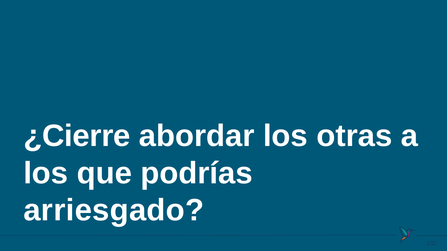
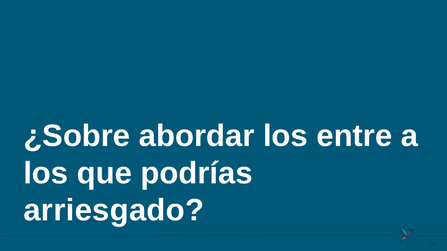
¿Cierre: ¿Cierre -> ¿Sobre
otras: otras -> entre
